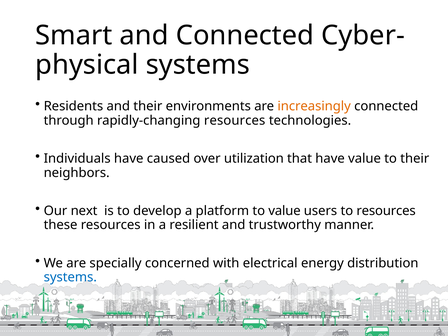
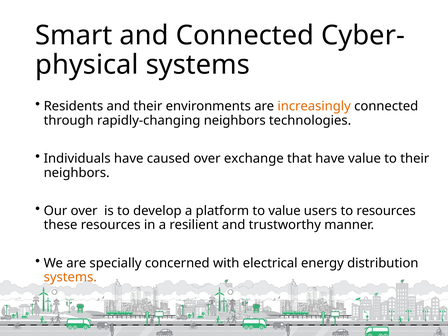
rapidly-changing resources: resources -> neighbors
utilization: utilization -> exchange
Our next: next -> over
systems at (70, 277) colour: blue -> orange
